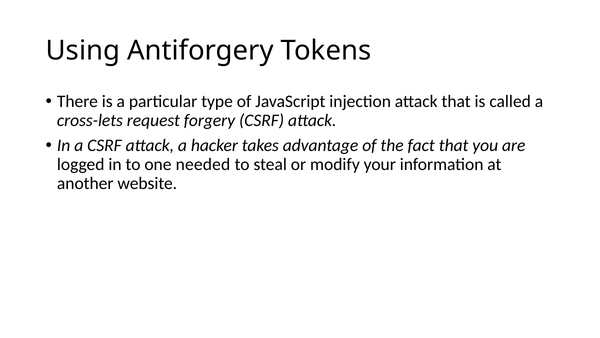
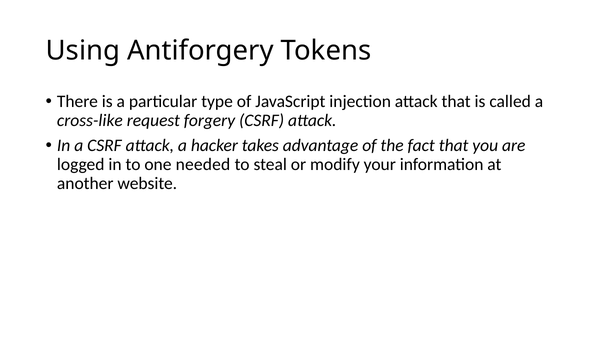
cross-lets: cross-lets -> cross-like
